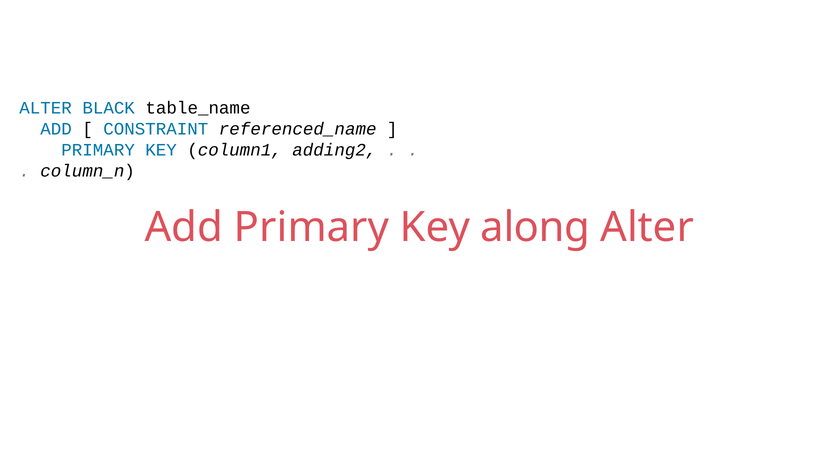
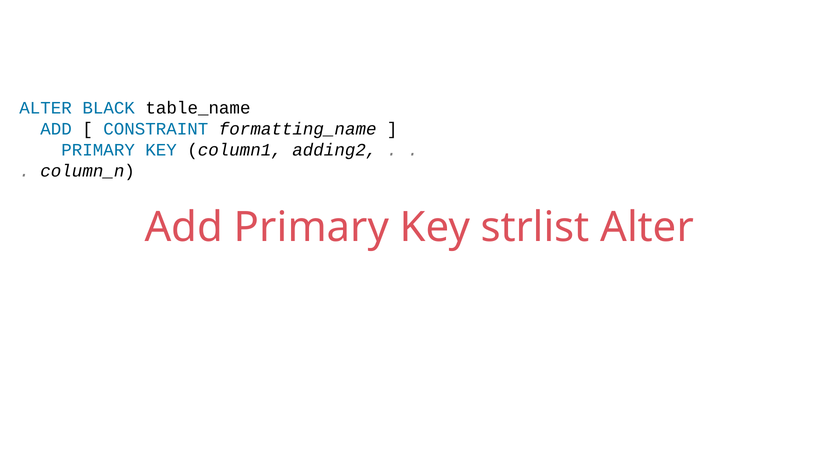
referenced_name: referenced_name -> formatting_name
along: along -> strlist
